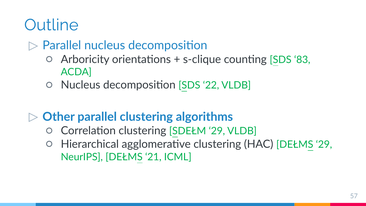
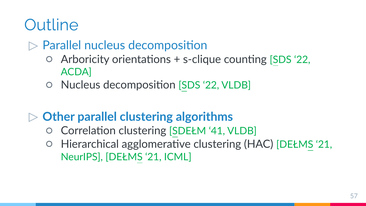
counting SDS 83: 83 -> 22
SDEŁM 29: 29 -> 41
HAC DEŁMS 29: 29 -> 21
